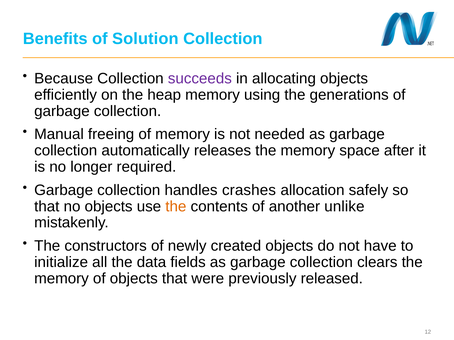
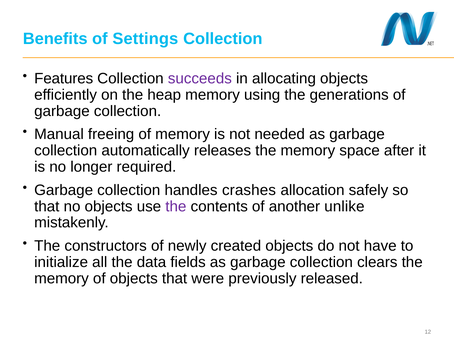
Solution: Solution -> Settings
Because: Because -> Features
the at (176, 207) colour: orange -> purple
